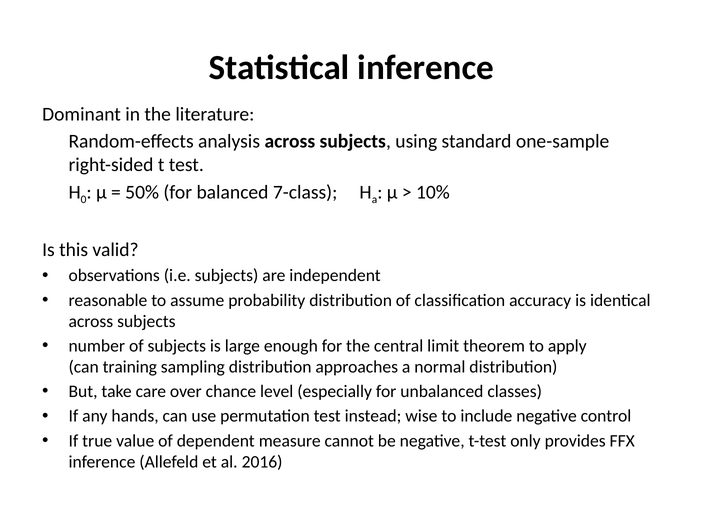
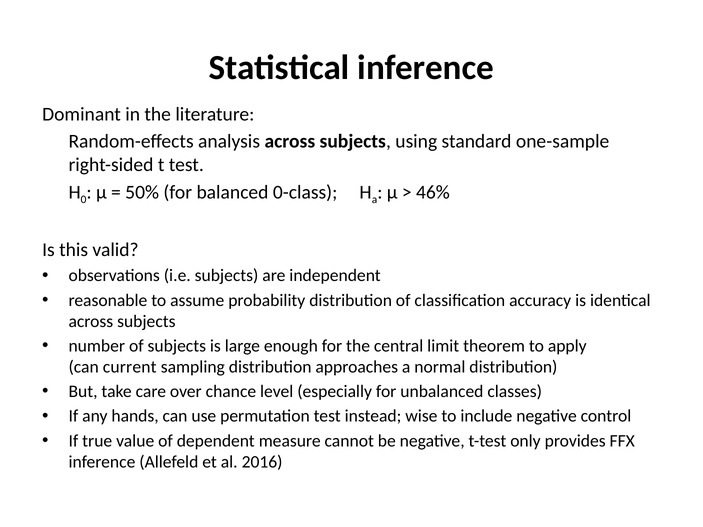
7-class: 7-class -> 0-class
10%: 10% -> 46%
training: training -> current
